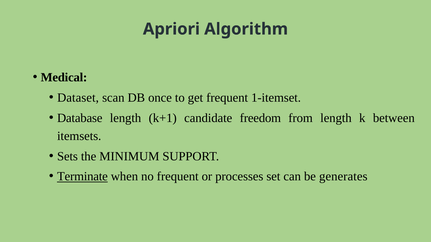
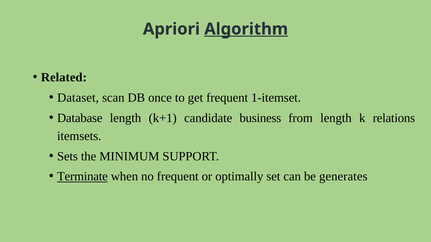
Algorithm underline: none -> present
Medical: Medical -> Related
freedom: freedom -> business
between: between -> relations
processes: processes -> optimally
